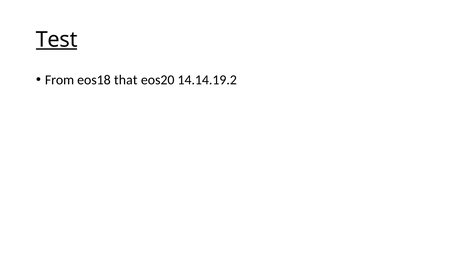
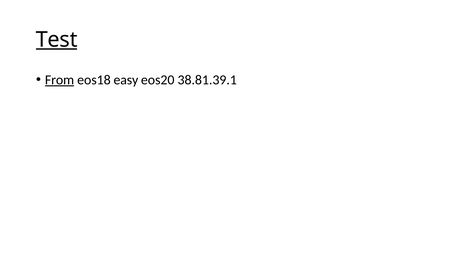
From underline: none -> present
that: that -> easy
14.14.19.2: 14.14.19.2 -> 38.81.39.1
